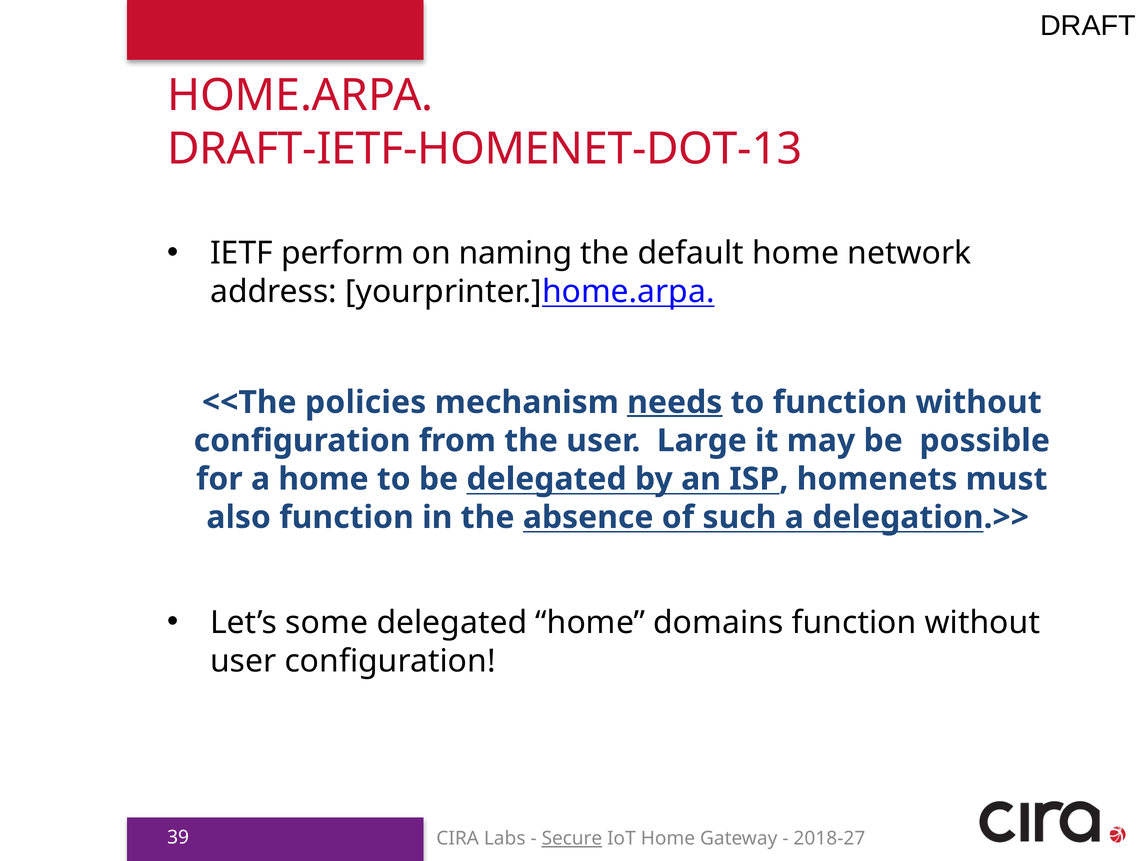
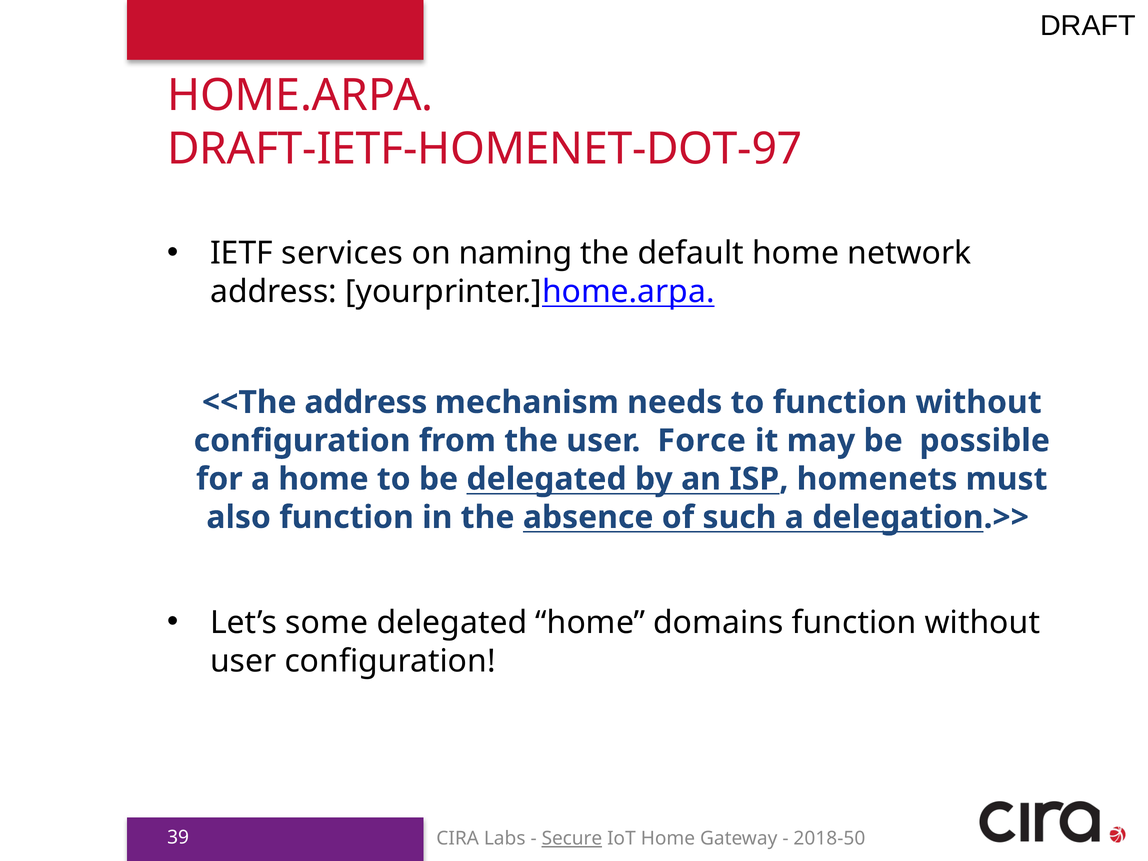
DRAFT-IETF-HOMENET-DOT-13: DRAFT-IETF-HOMENET-DOT-13 -> DRAFT-IETF-HOMENET-DOT-97
perform: perform -> services
<<The policies: policies -> address
needs underline: present -> none
Large: Large -> Force
2018-27: 2018-27 -> 2018-50
